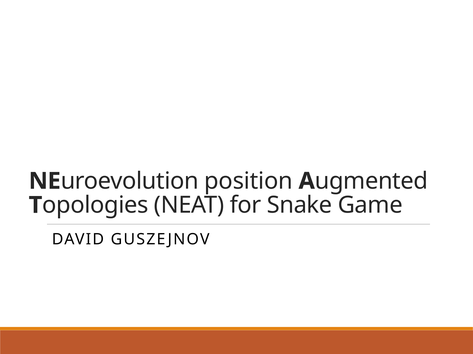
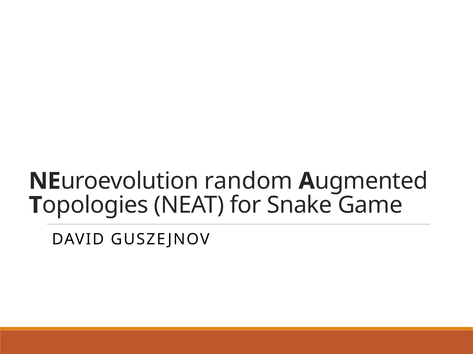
position: position -> random
